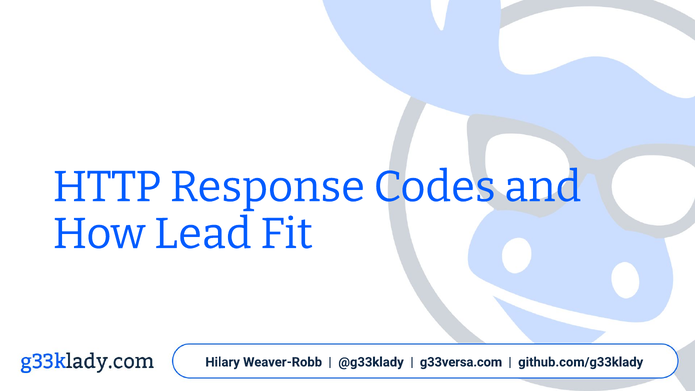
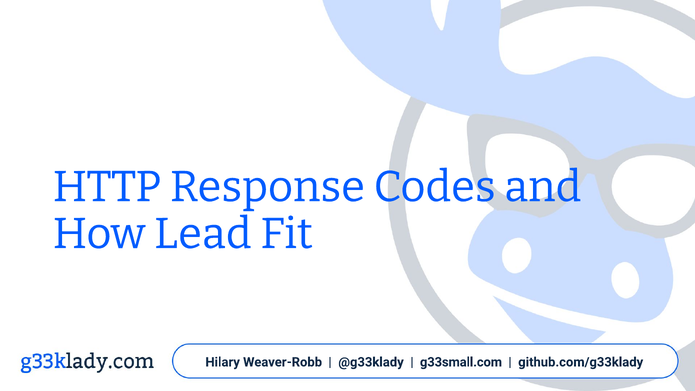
g33versa.com: g33versa.com -> g33small.com
